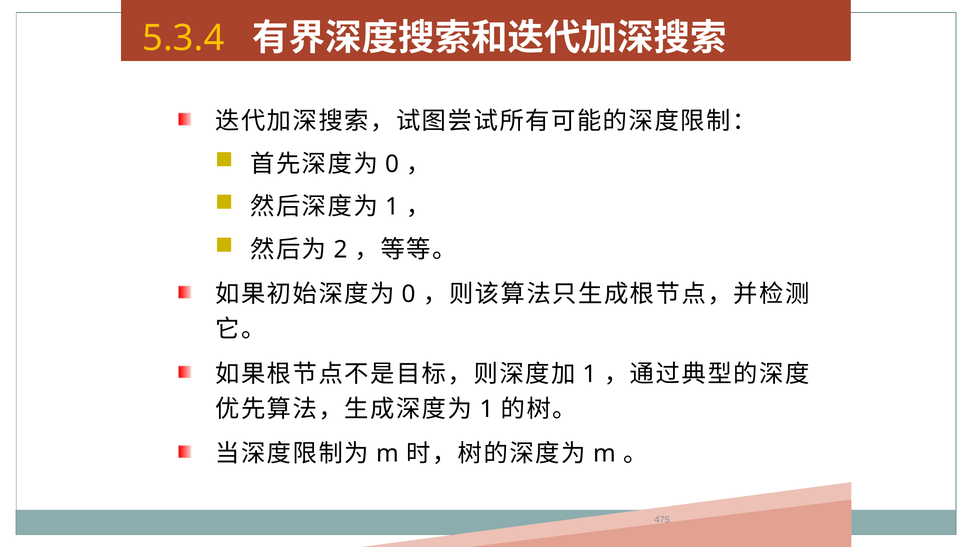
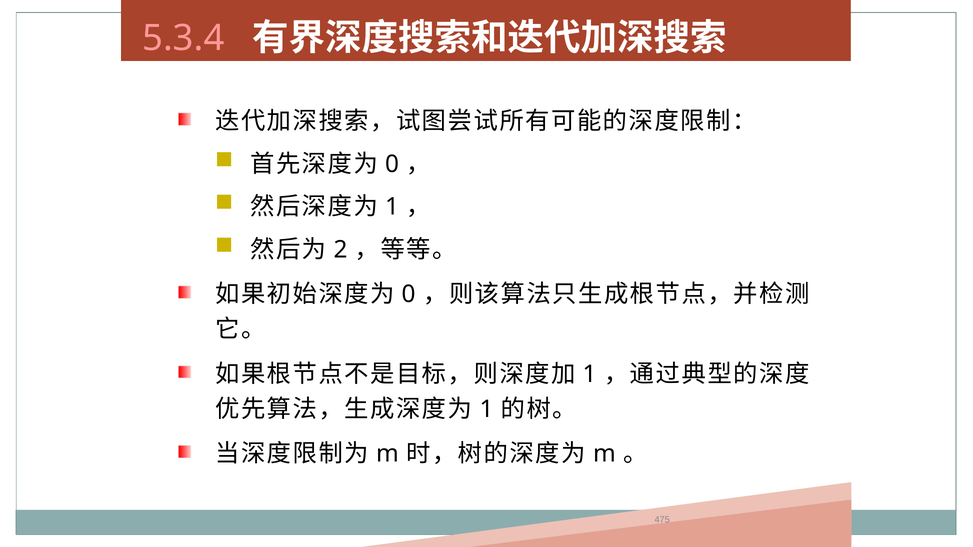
5.3.4 colour: yellow -> pink
